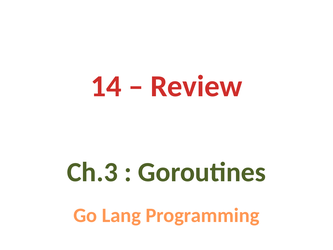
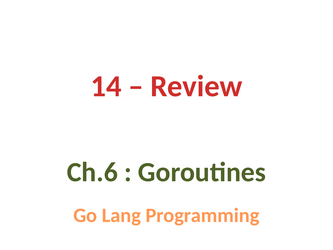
Ch.3: Ch.3 -> Ch.6
